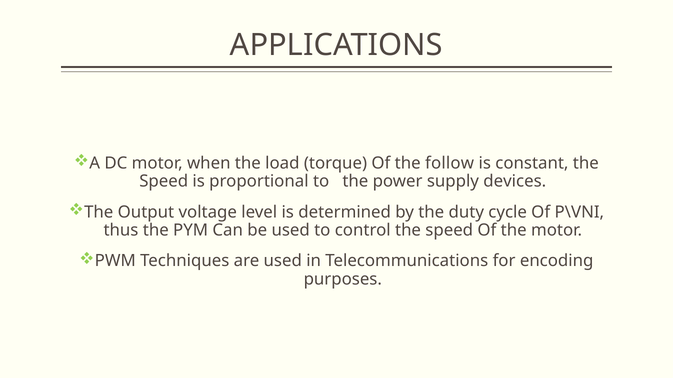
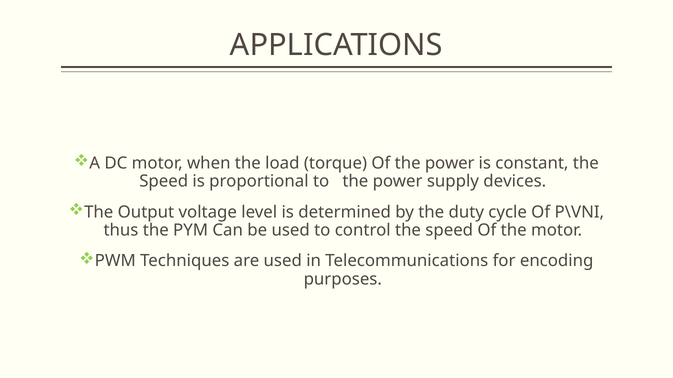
Of the follow: follow -> power
